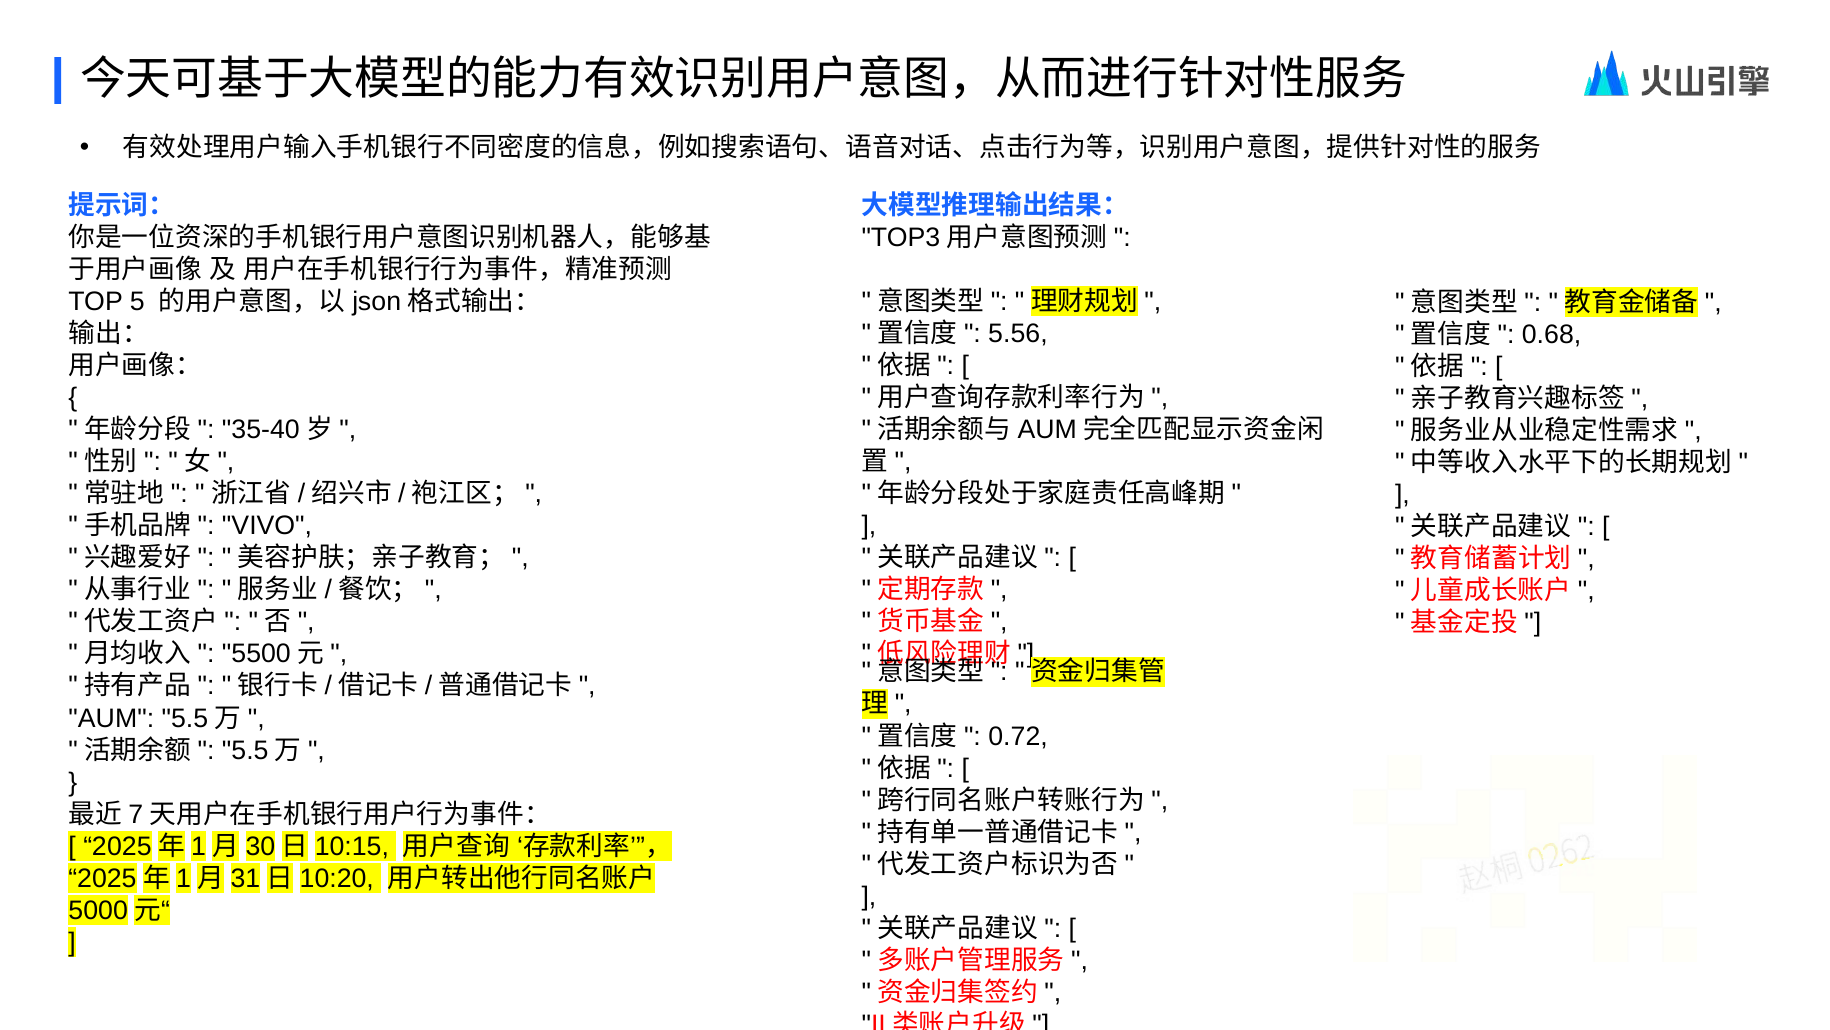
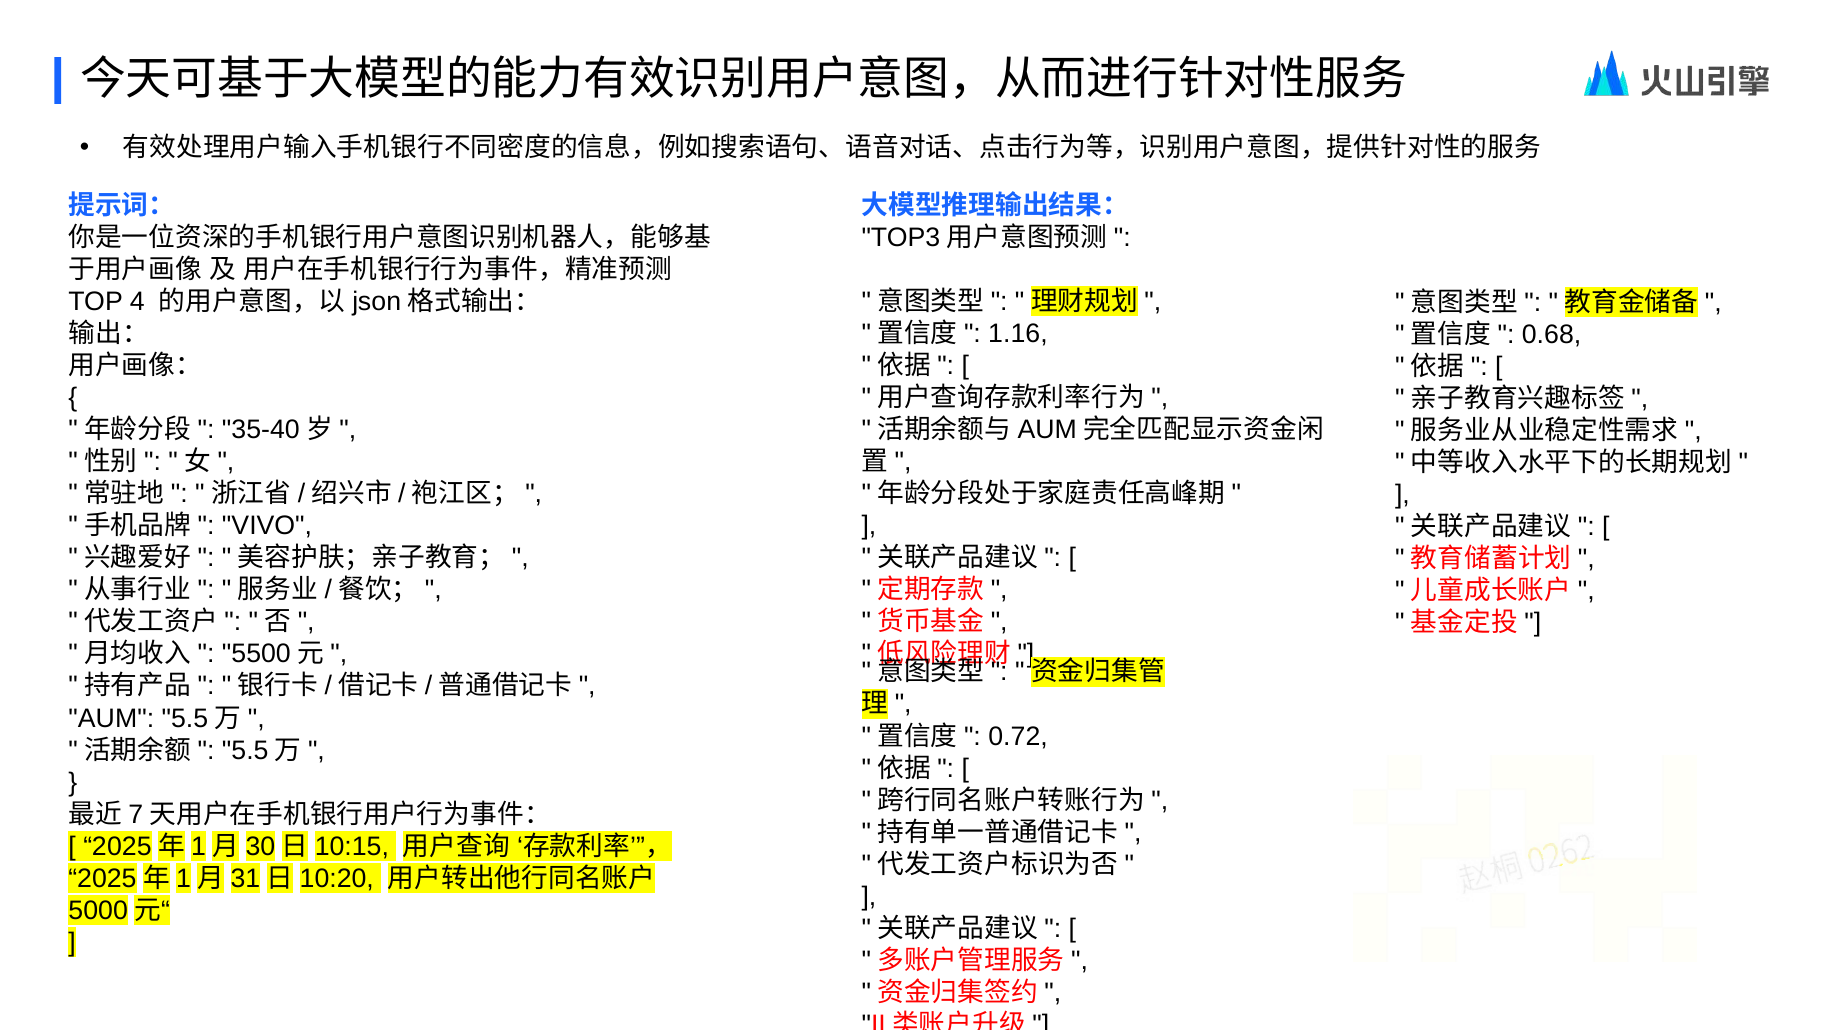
5: 5 -> 4
5.56: 5.56 -> 1.16
